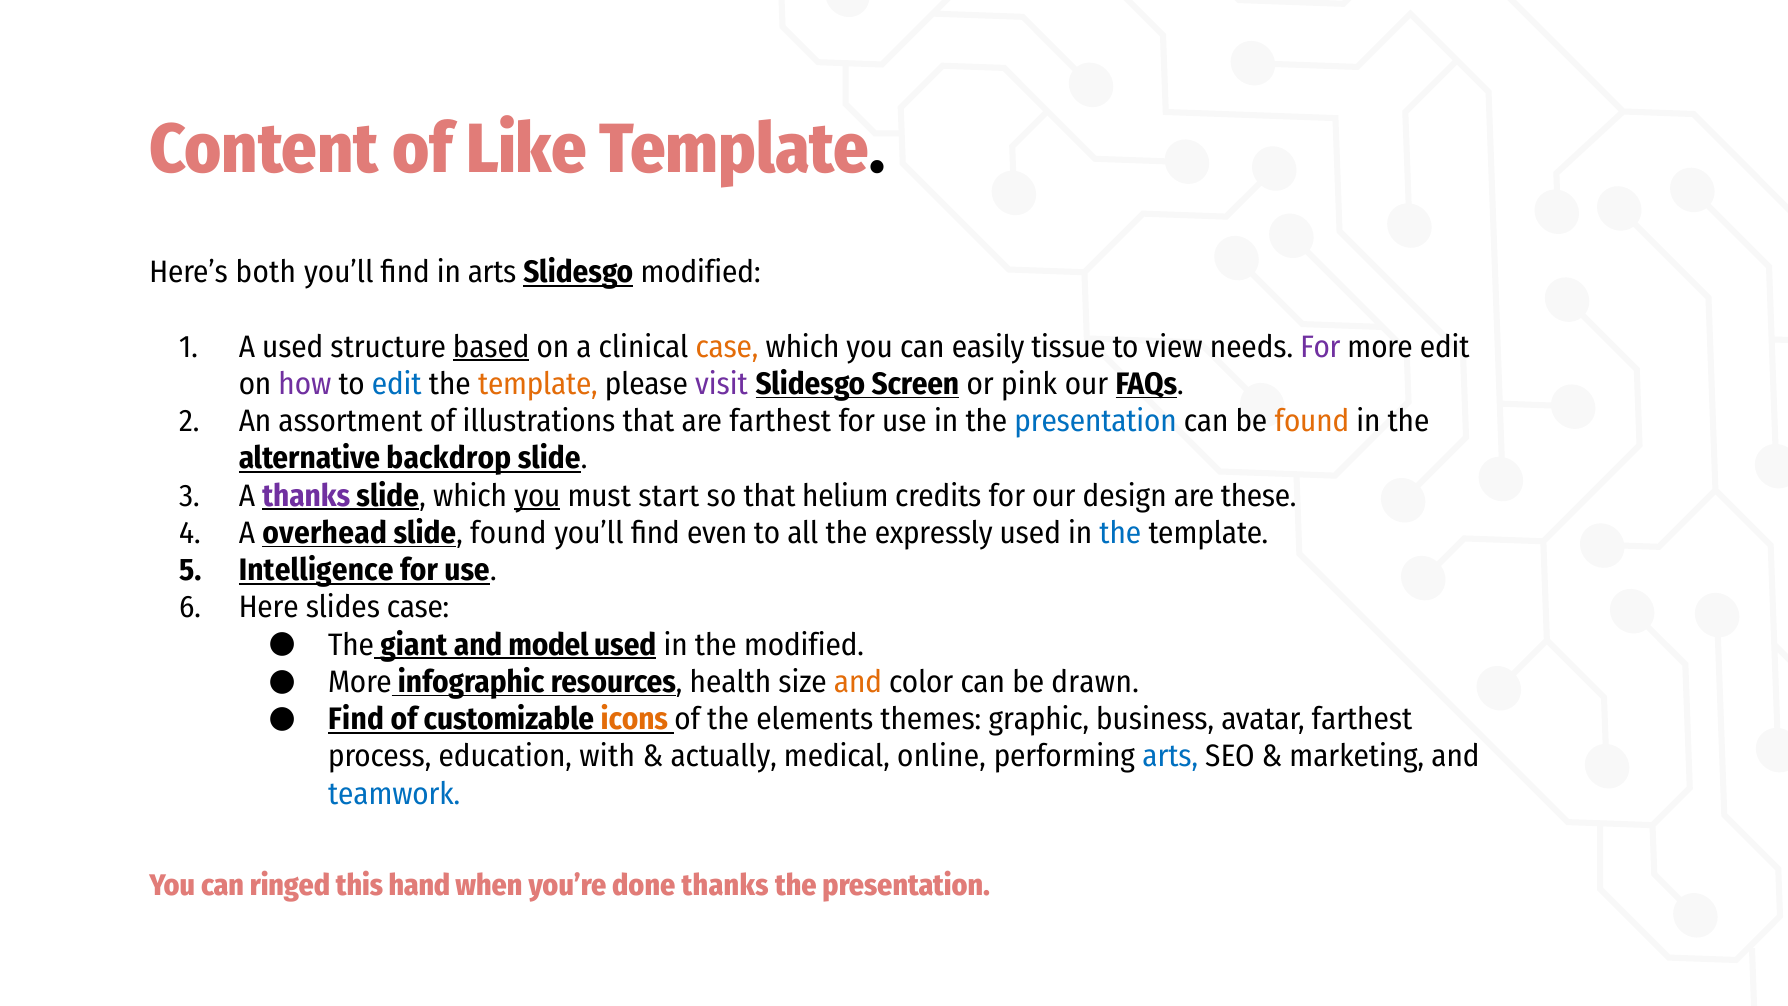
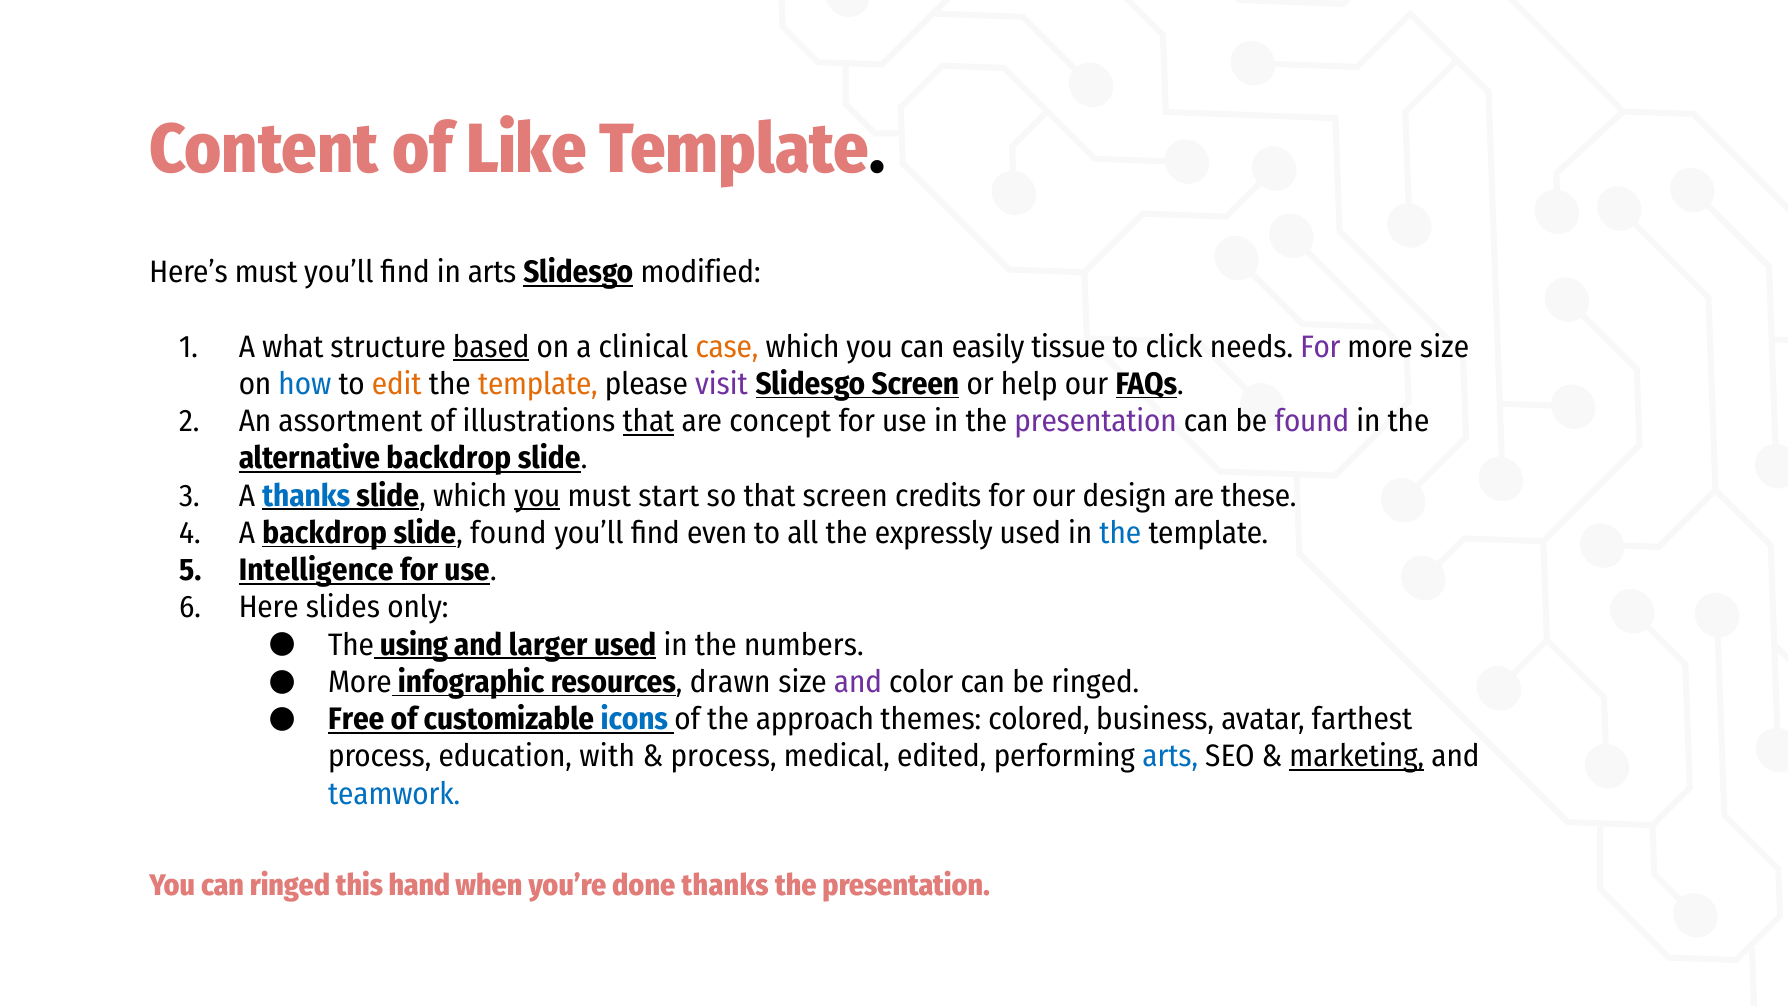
Here’s both: both -> must
A used: used -> what
view: view -> click
more edit: edit -> size
how colour: purple -> blue
edit at (397, 384) colour: blue -> orange
pink: pink -> help
that at (648, 421) underline: none -> present
are farthest: farthest -> concept
presentation at (1096, 421) colour: blue -> purple
found at (1312, 421) colour: orange -> purple
thanks at (306, 496) colour: purple -> blue
that helium: helium -> screen
A overhead: overhead -> backdrop
slides case: case -> only
giant: giant -> using
model: model -> larger
the modified: modified -> numbers
health: health -> drawn
and at (858, 682) colour: orange -> purple
be drawn: drawn -> ringed
Find at (356, 719): Find -> Free
icons colour: orange -> blue
elements: elements -> approach
graphic: graphic -> colored
actually at (724, 756): actually -> process
online: online -> edited
marketing underline: none -> present
